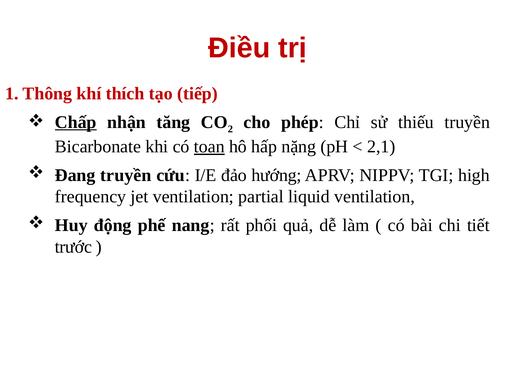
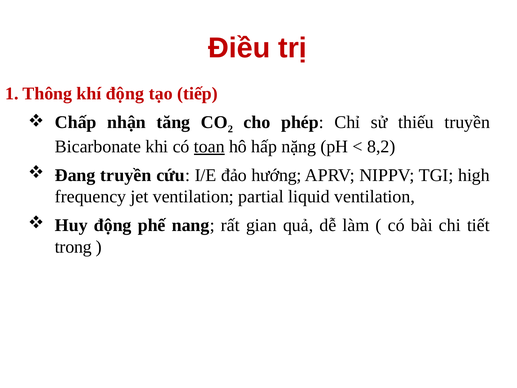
khí thích: thích -> động
Chấp underline: present -> none
2,1: 2,1 -> 8,2
phối: phối -> gian
trước: trước -> trong
